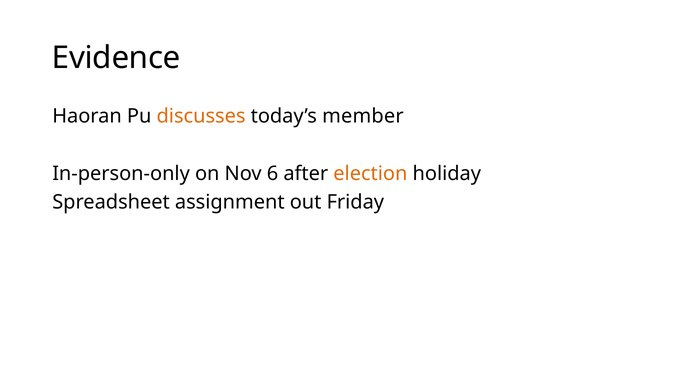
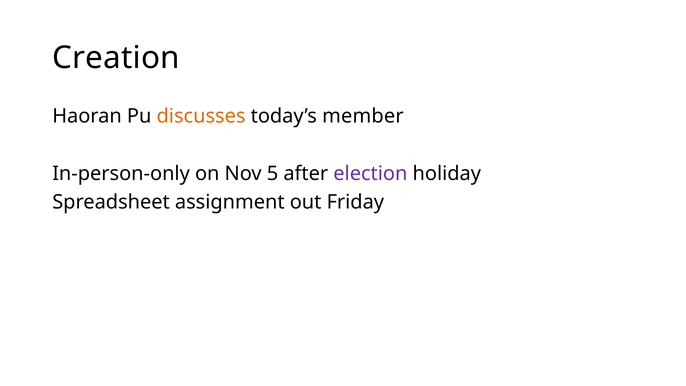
Evidence: Evidence -> Creation
6: 6 -> 5
election colour: orange -> purple
